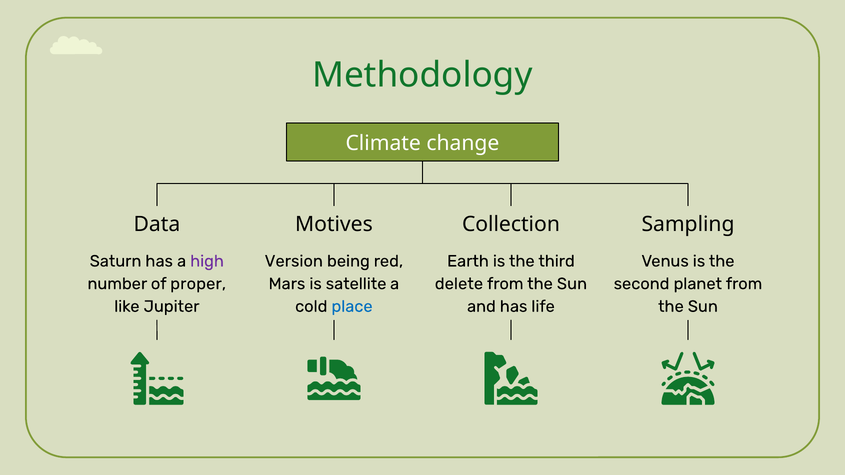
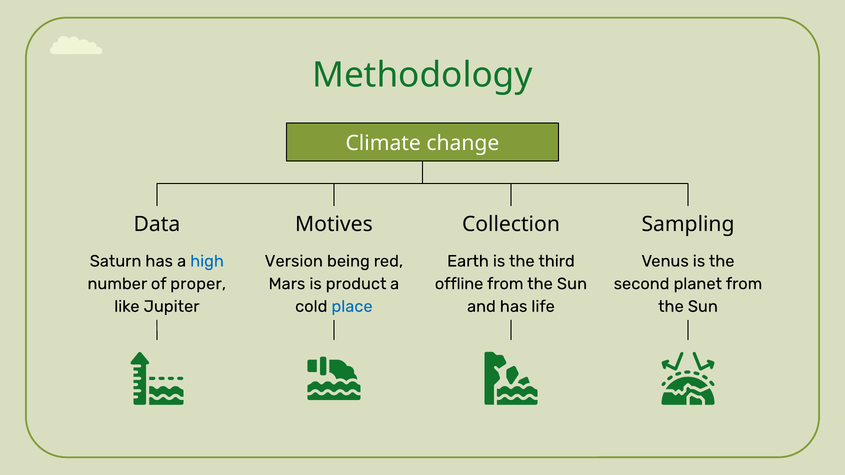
high colour: purple -> blue
satellite: satellite -> product
delete: delete -> offline
